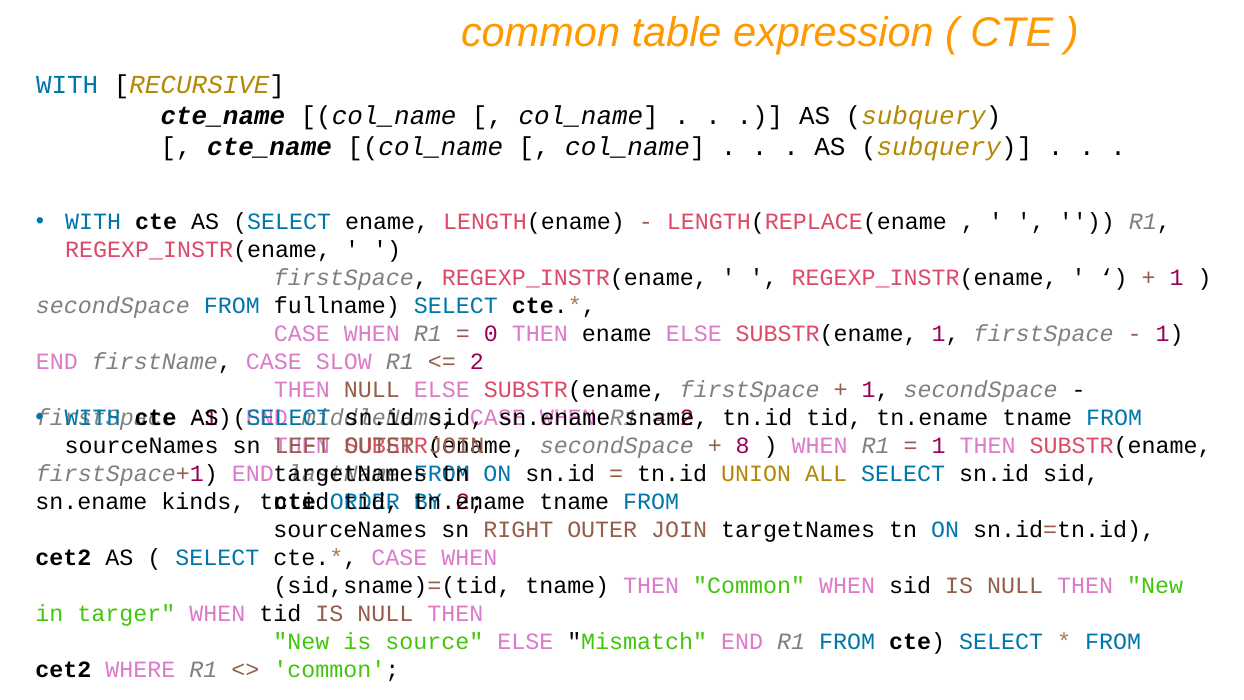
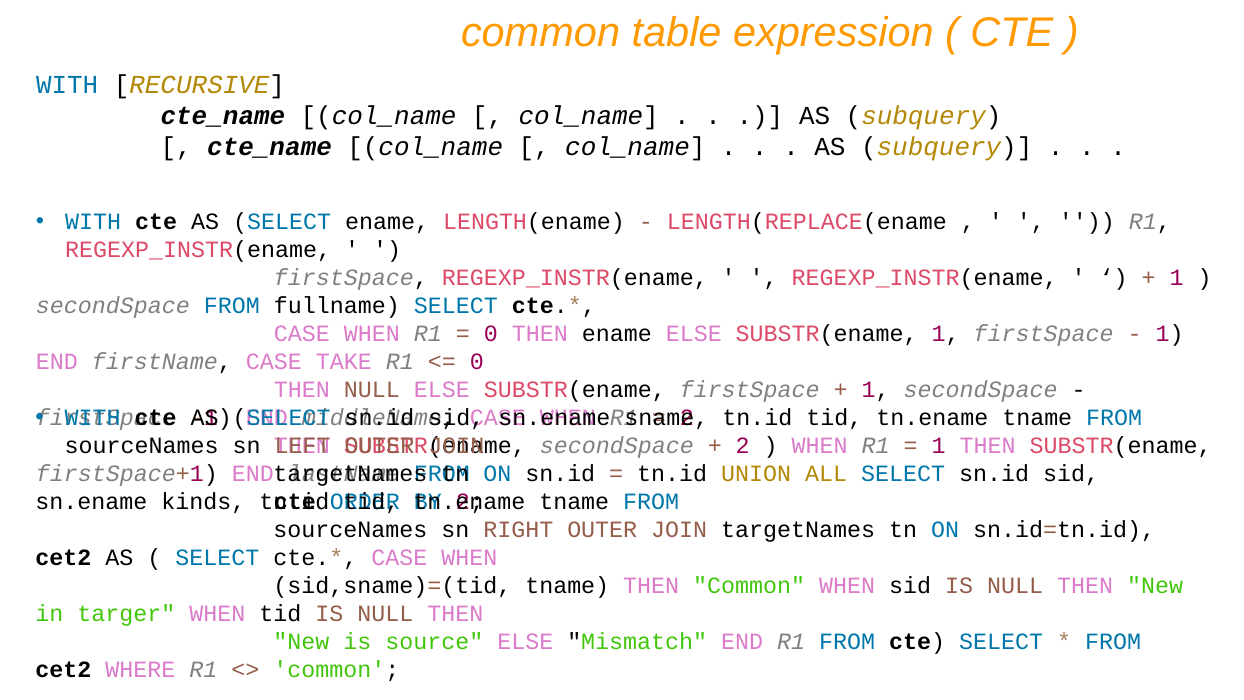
SLOW: SLOW -> TAKE
2 at (477, 362): 2 -> 0
8 at (743, 446): 8 -> 2
